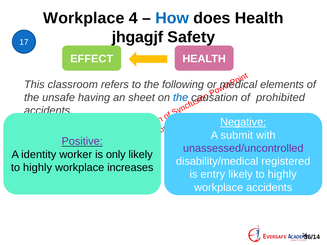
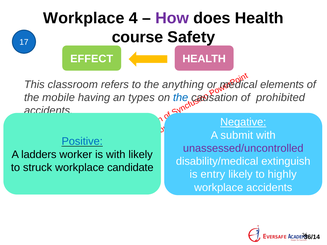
How colour: blue -> purple
jhgagjf: jhgagjf -> course
following: following -> anything
unsafe: unsafe -> mobile
sheet: sheet -> types
Positive colour: purple -> blue
identity: identity -> ladders
only at (116, 155): only -> with
registered: registered -> extinguish
highly at (38, 168): highly -> struck
increases: increases -> candidate
